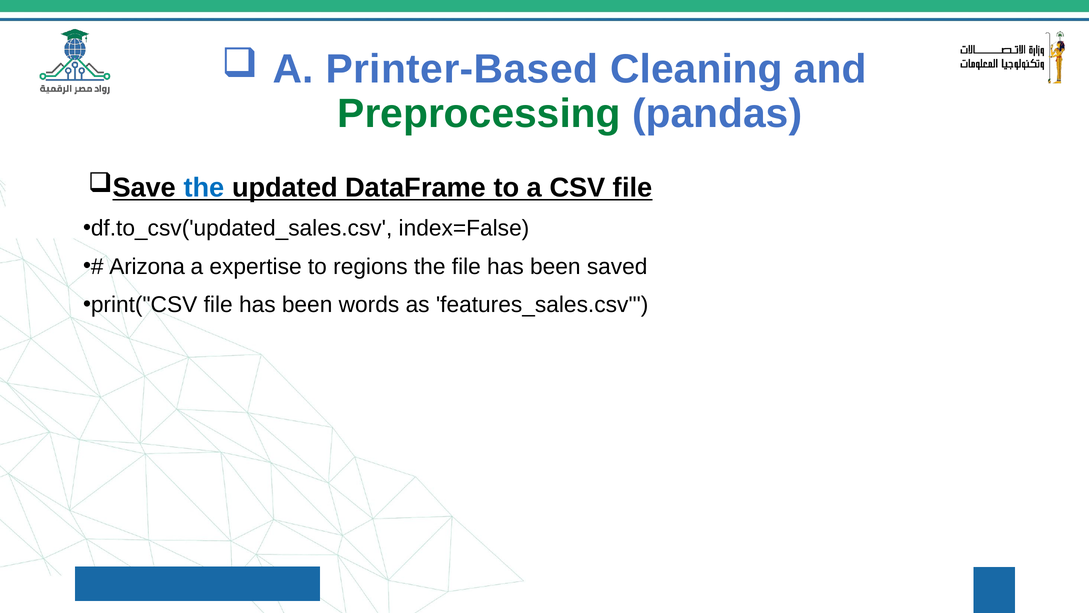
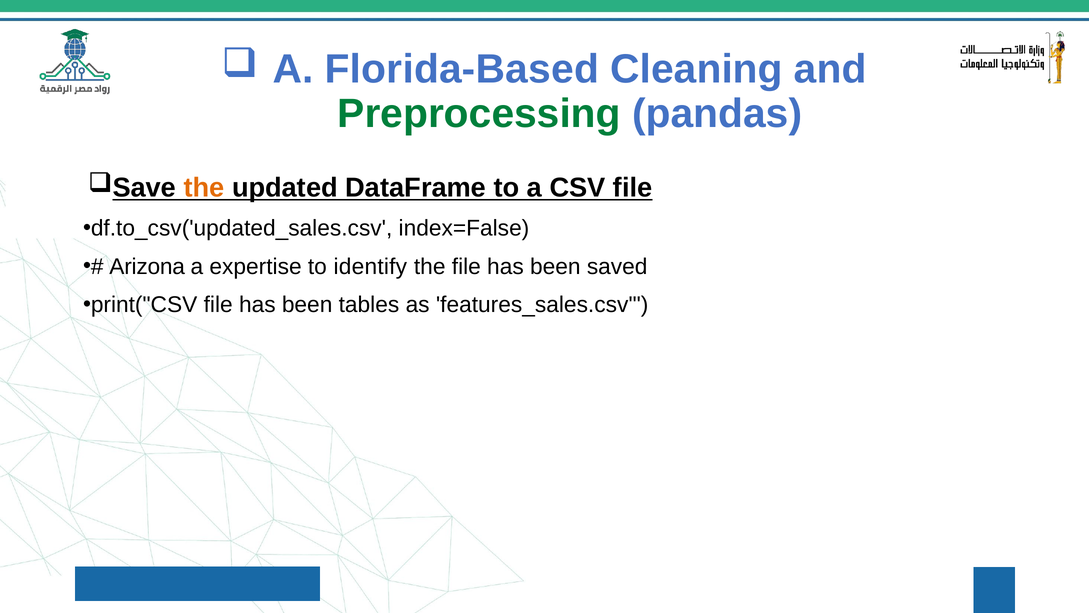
Printer-Based: Printer-Based -> Florida-Based
the at (204, 188) colour: blue -> orange
regions: regions -> identify
words: words -> tables
